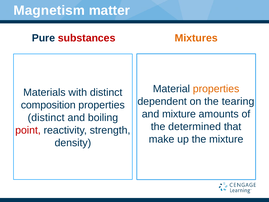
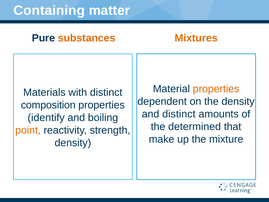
Magnetism: Magnetism -> Containing
substances colour: red -> orange
the tearing: tearing -> density
and mixture: mixture -> distinct
distinct at (46, 118): distinct -> identify
point colour: red -> orange
